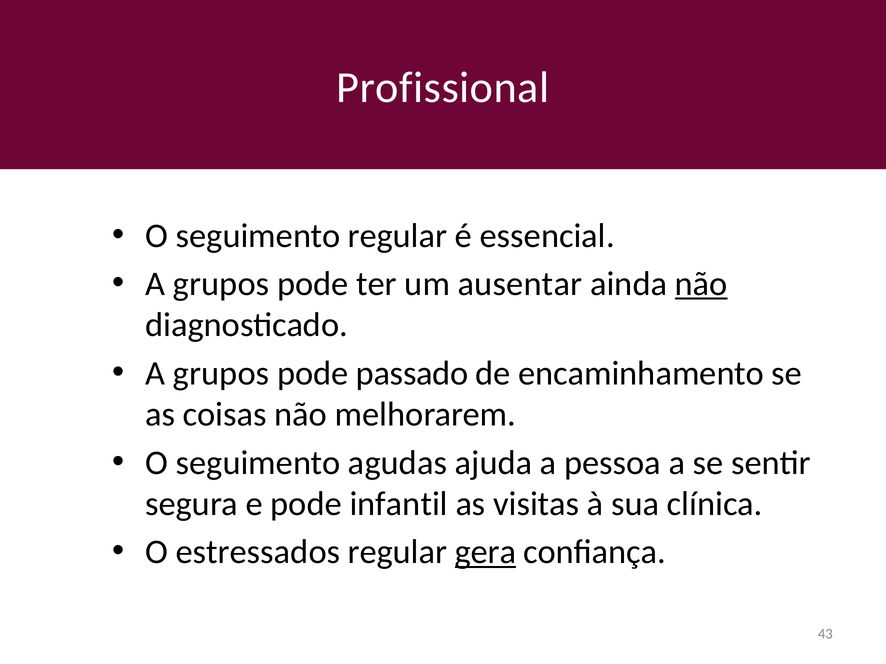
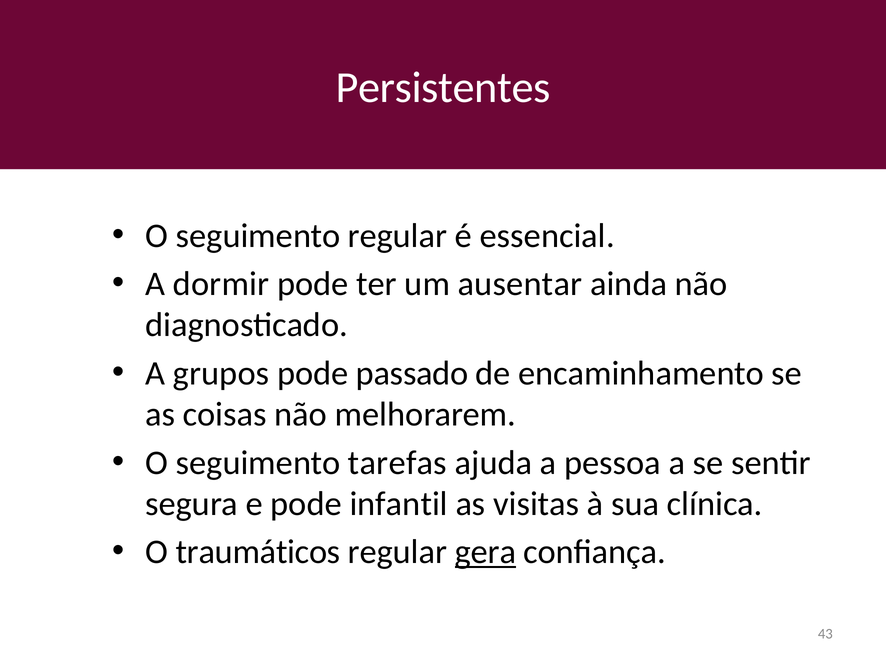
Profissional: Profissional -> Persistentes
grupos at (221, 284): grupos -> dormir
não at (701, 284) underline: present -> none
agudas: agudas -> tarefas
estressados: estressados -> traumáticos
